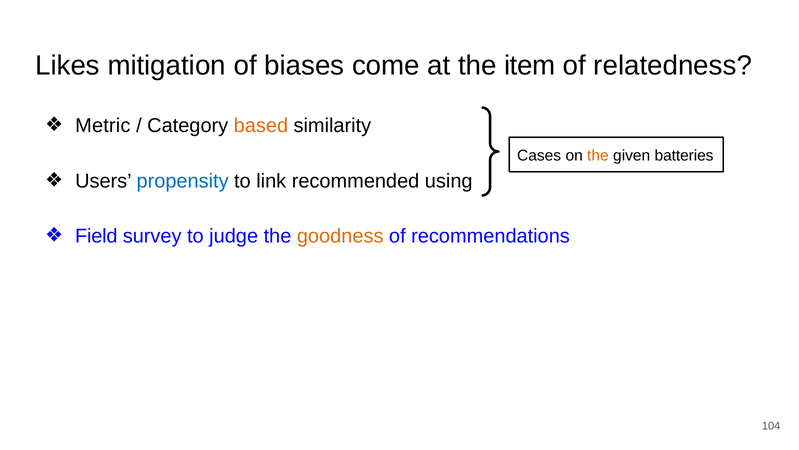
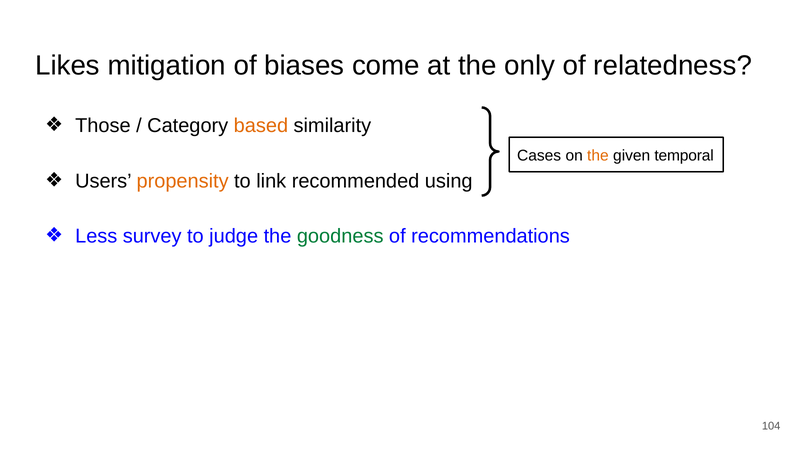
item: item -> only
Metric: Metric -> Those
batteries: batteries -> temporal
propensity colour: blue -> orange
Field: Field -> Less
goodness colour: orange -> green
